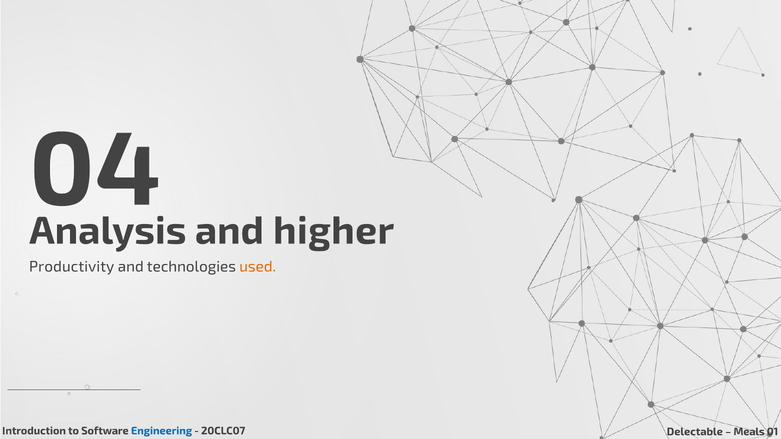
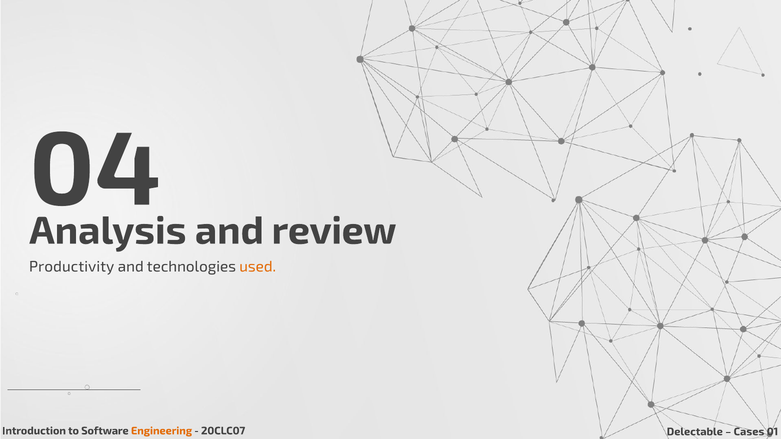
higher: higher -> review
Engineering colour: blue -> orange
Meals: Meals -> Cases
